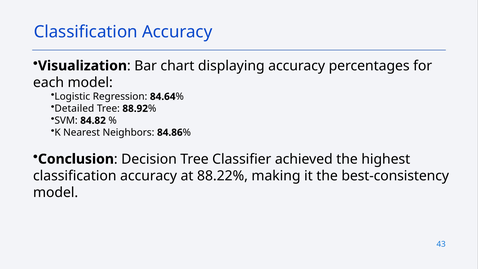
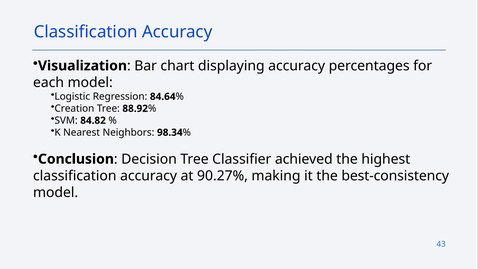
Detailed: Detailed -> Creation
84.86: 84.86 -> 98.34
88.22%: 88.22% -> 90.27%
